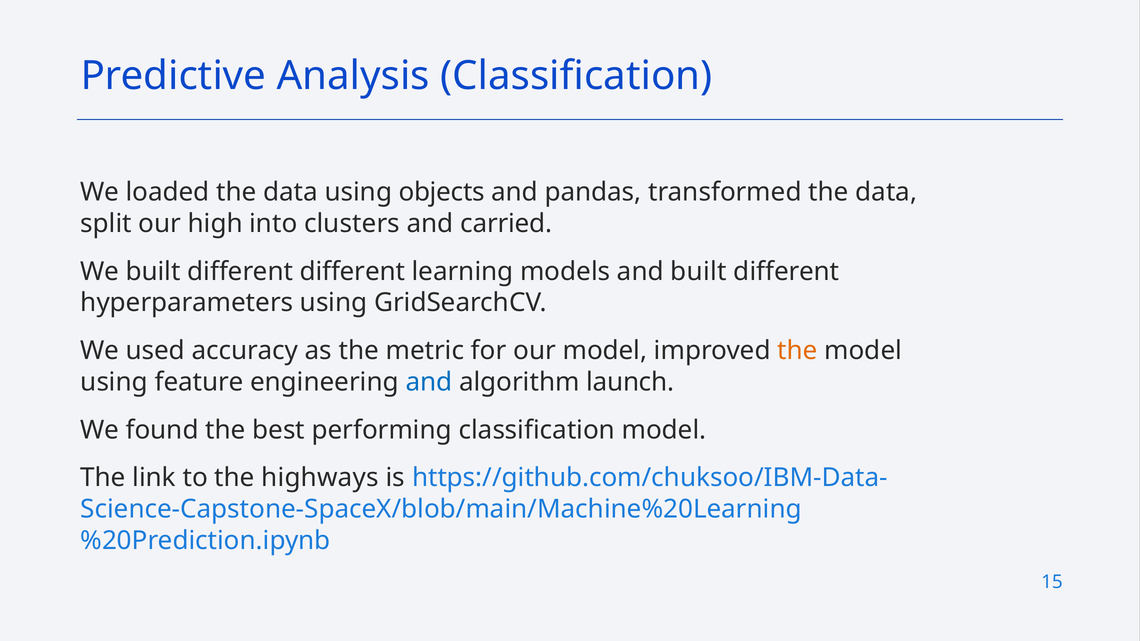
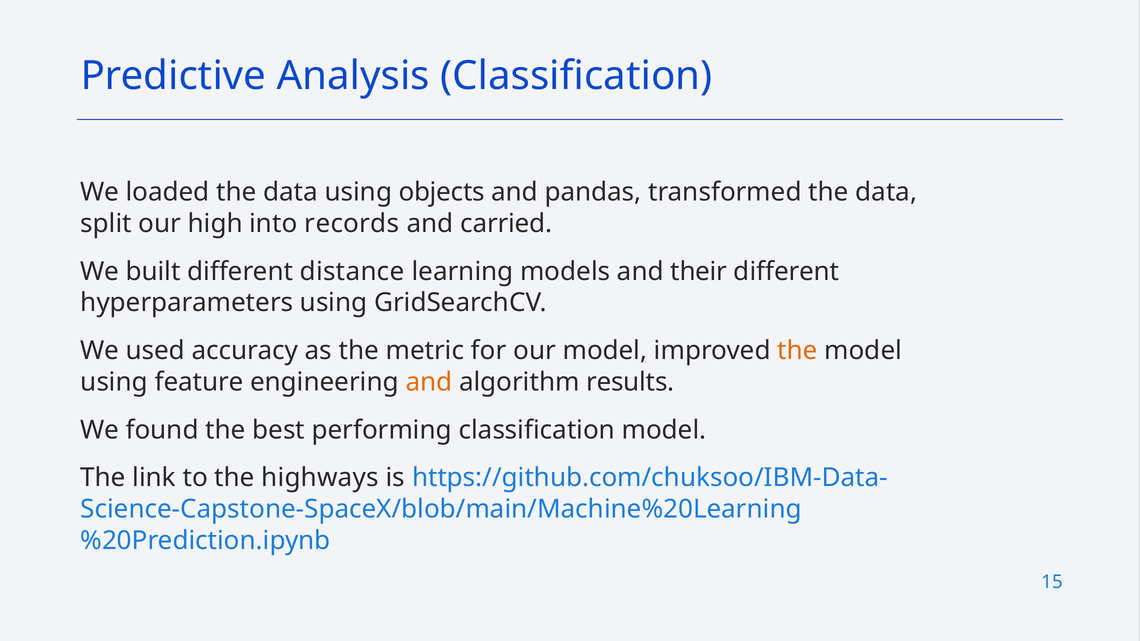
clusters: clusters -> records
different different: different -> distance
and built: built -> their
and at (429, 382) colour: blue -> orange
launch: launch -> results
